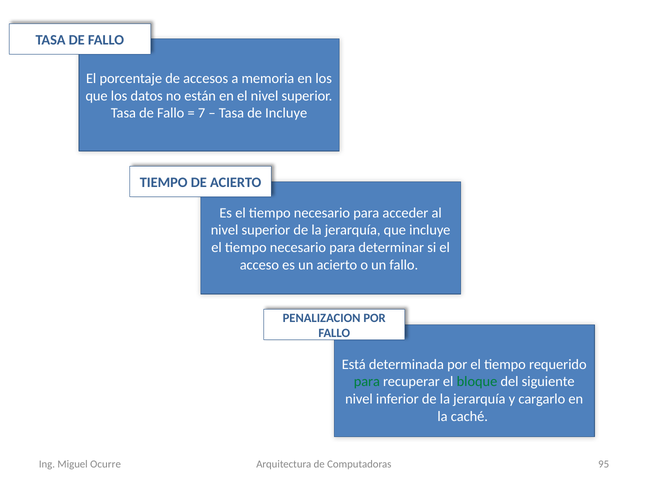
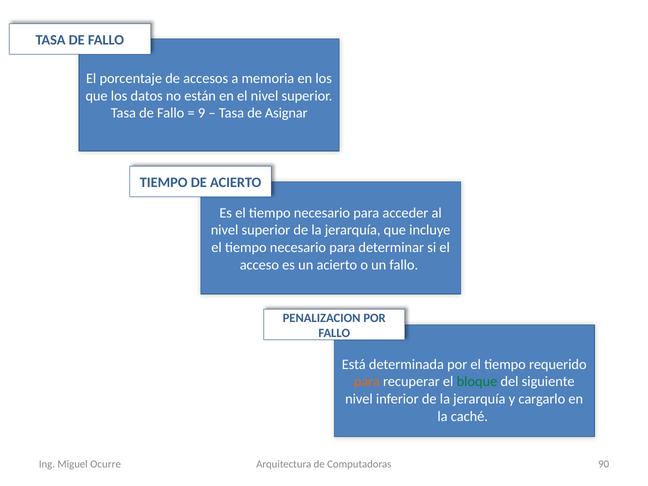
7: 7 -> 9
de Incluye: Incluye -> Asignar
para at (367, 382) colour: green -> orange
95: 95 -> 90
